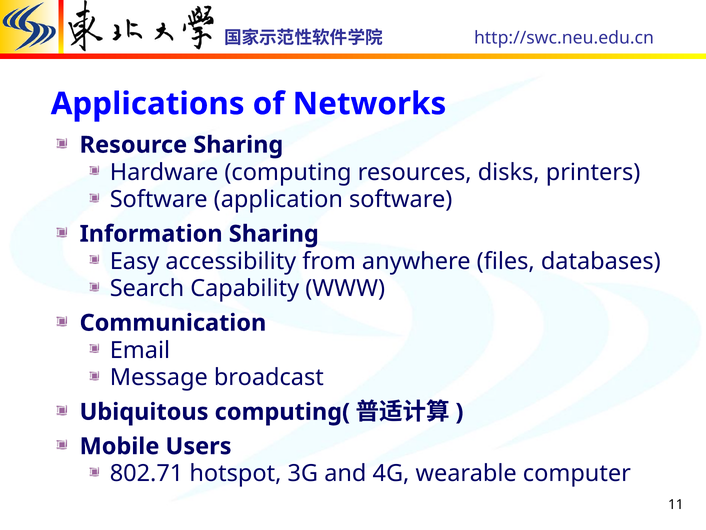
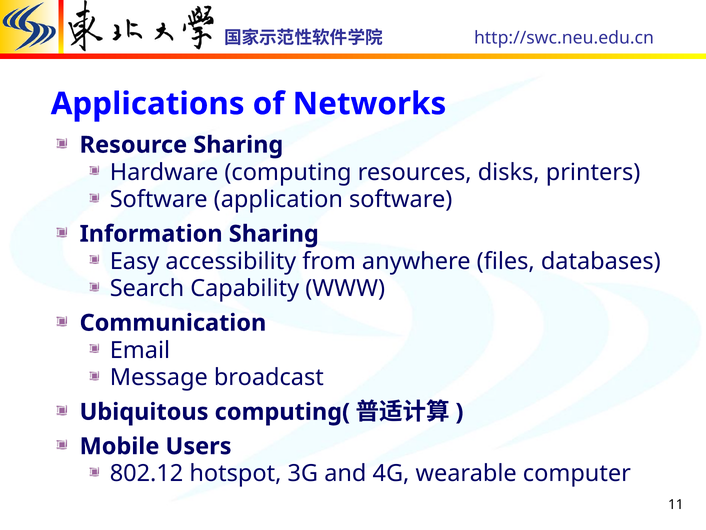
802.71: 802.71 -> 802.12
